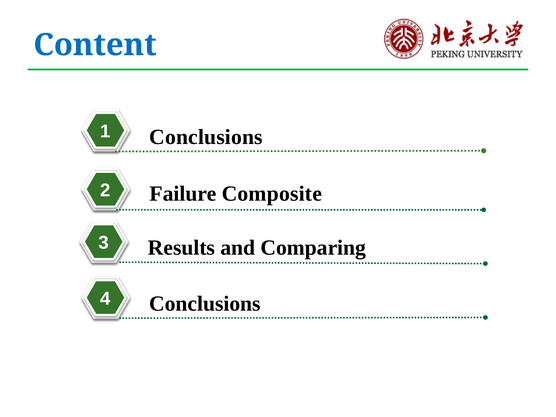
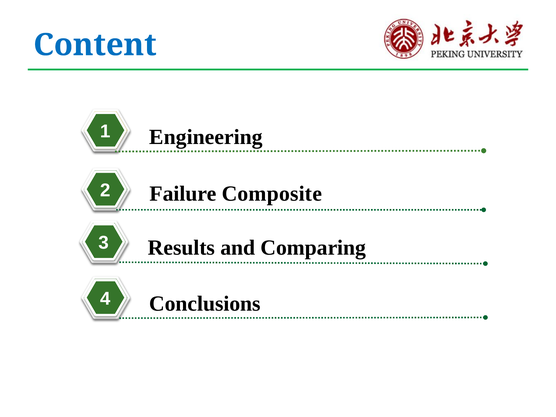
Conclusions at (206, 137): Conclusions -> Engineering
